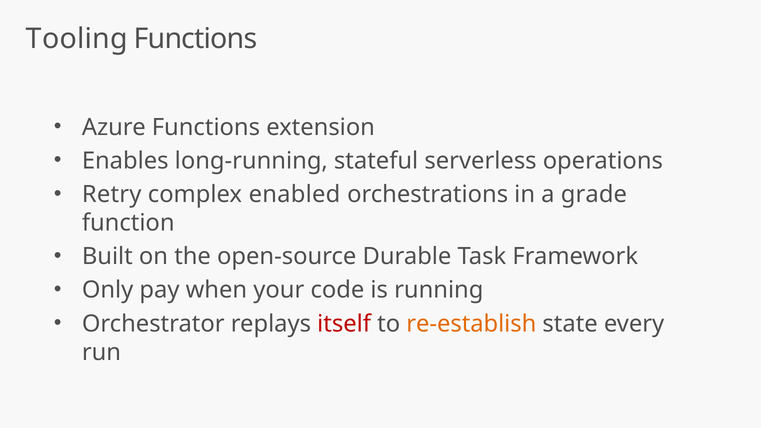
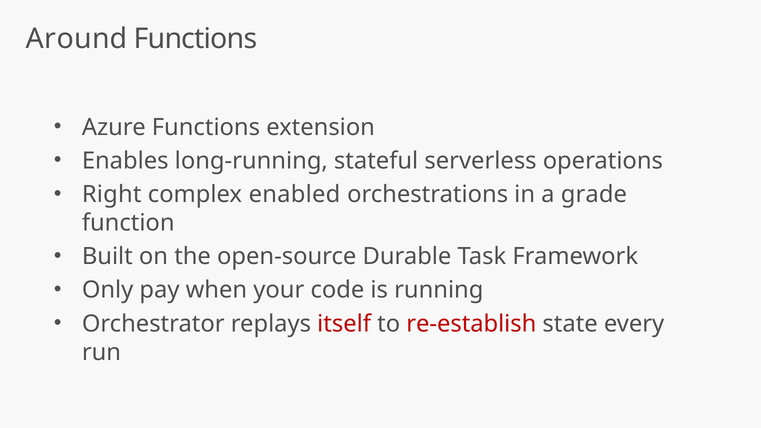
Tooling: Tooling -> Around
Retry: Retry -> Right
re-establish colour: orange -> red
